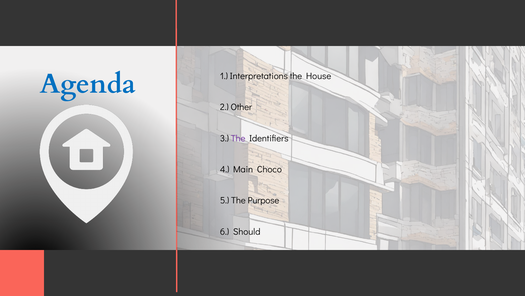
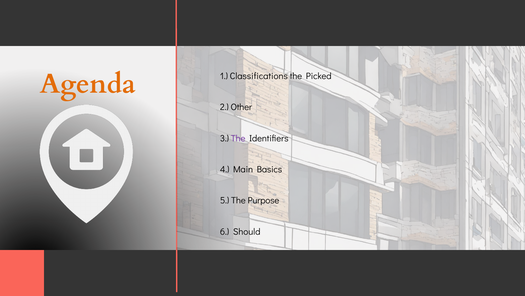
Interpretations: Interpretations -> Classifications
House: House -> Picked
Agenda colour: blue -> orange
Choco: Choco -> Basics
